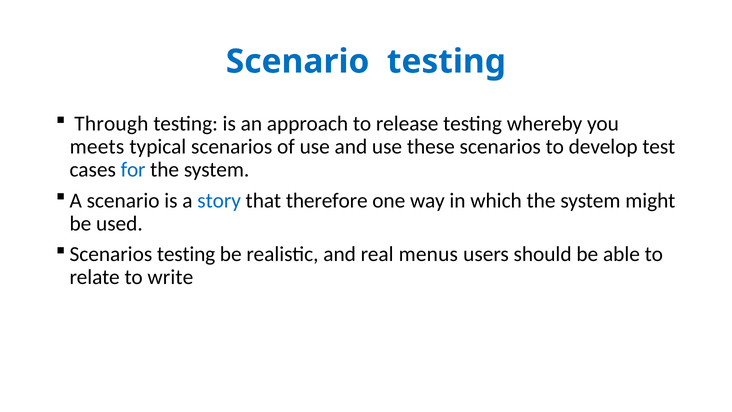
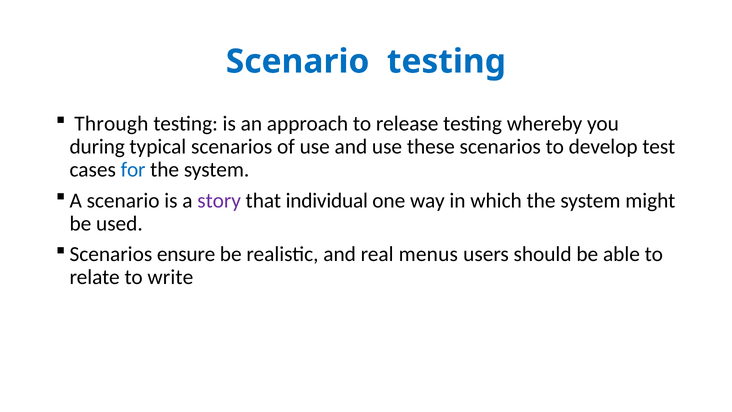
meets: meets -> during
story colour: blue -> purple
therefore: therefore -> individual
Scenarios testing: testing -> ensure
